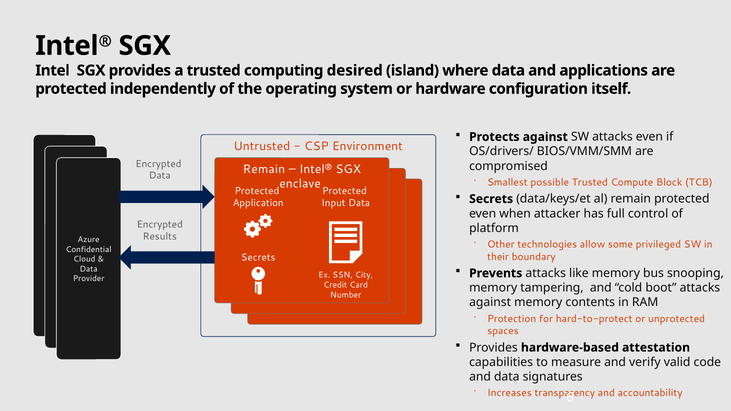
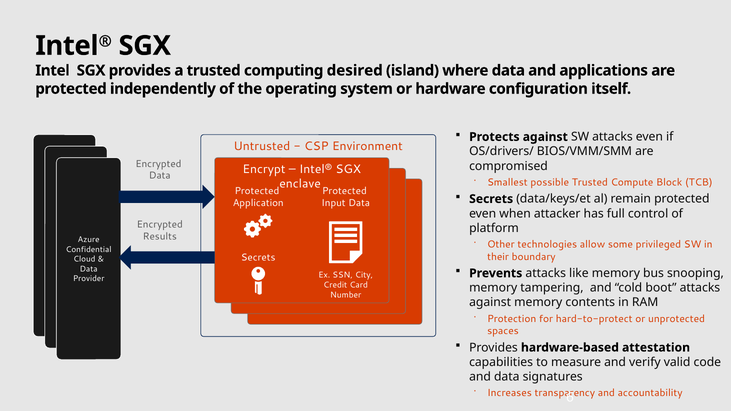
Remain at (264, 169): Remain -> Encrypt
